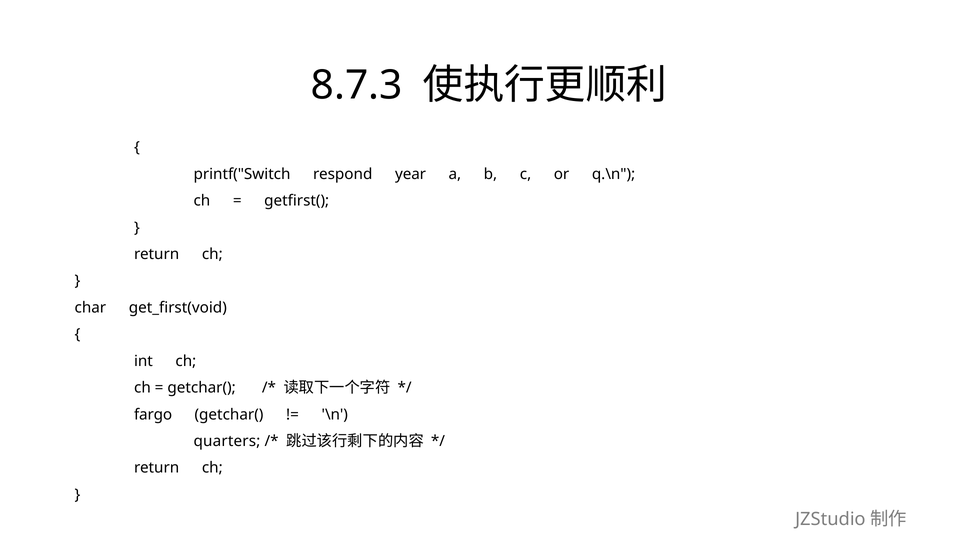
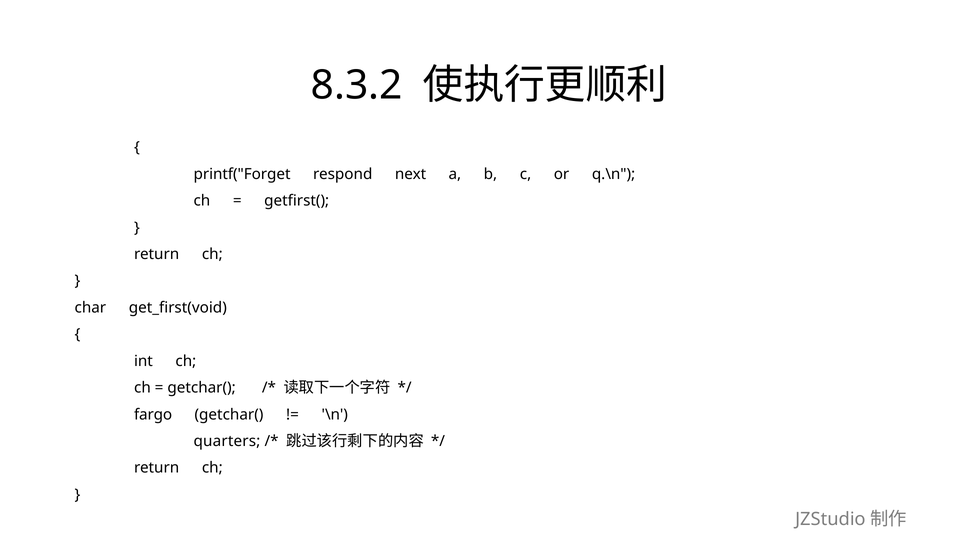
8.7.3: 8.7.3 -> 8.3.2
printf("Switch: printf("Switch -> printf("Forget
year: year -> next
